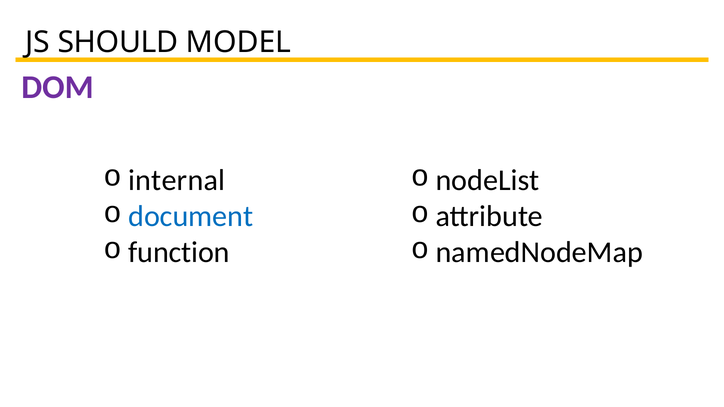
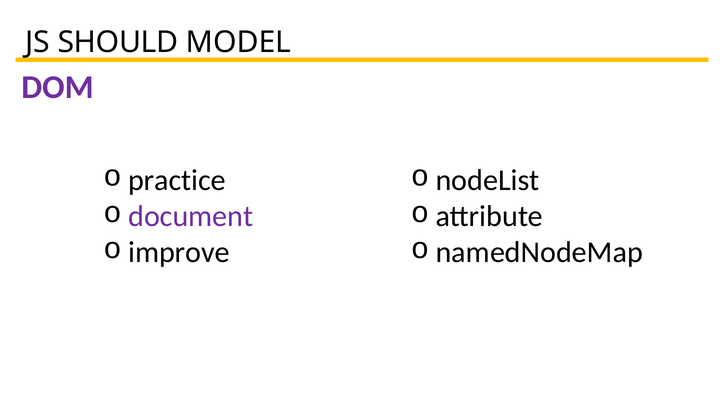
internal: internal -> practice
document colour: blue -> purple
function: function -> improve
